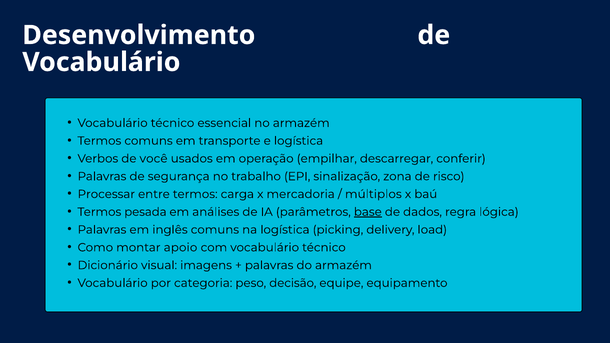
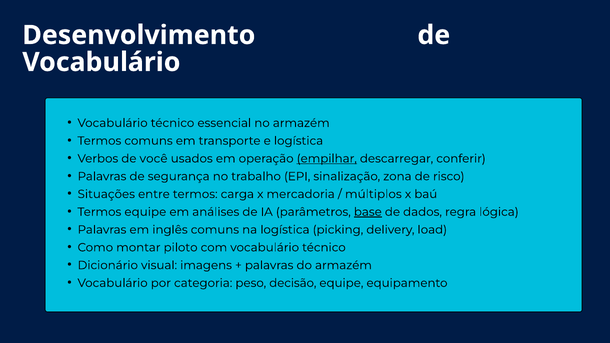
empilhar underline: none -> present
Processar: Processar -> Situações
Termos pesada: pesada -> equipe
apoio: apoio -> piloto
